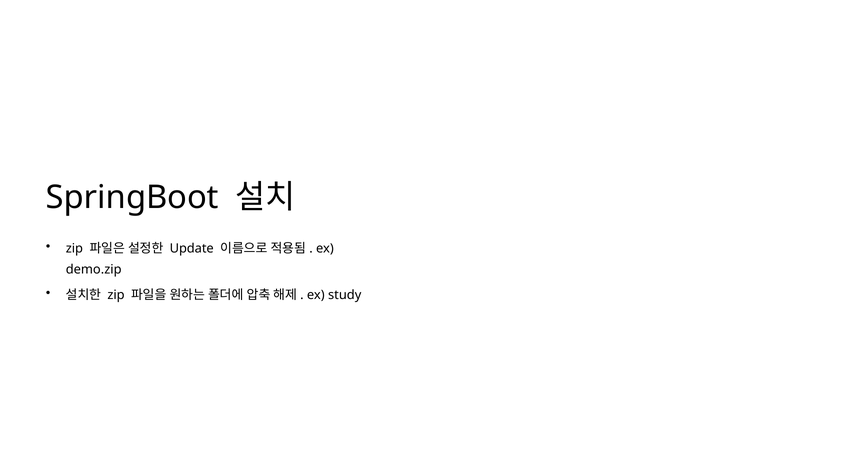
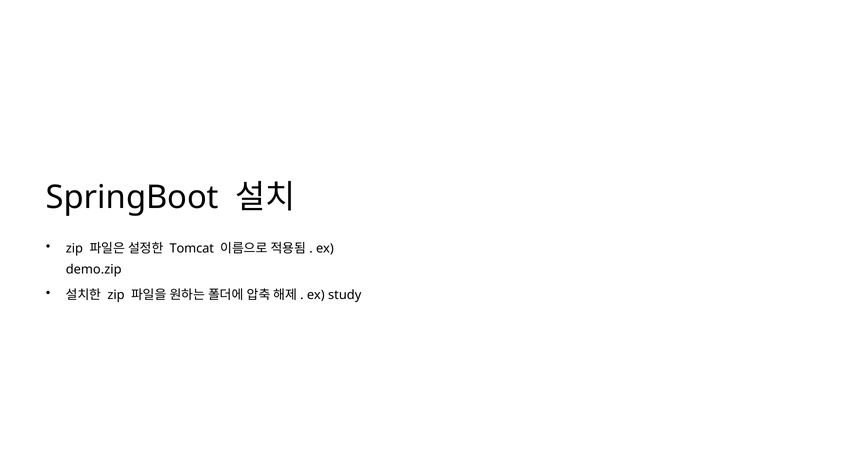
Update: Update -> Tomcat
